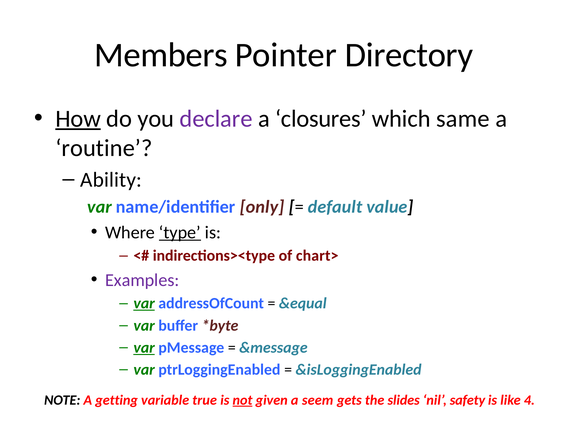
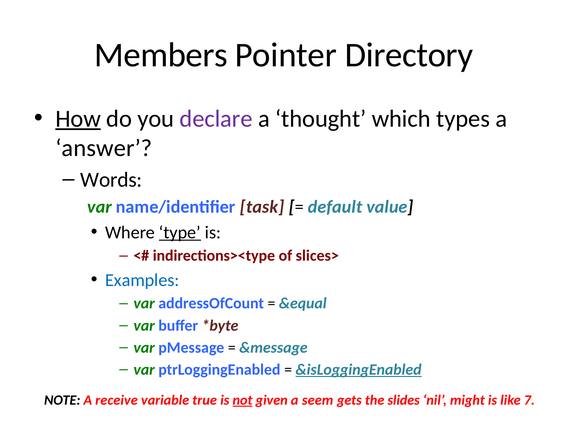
closures: closures -> thought
same: same -> types
routine: routine -> answer
Ability: Ability -> Words
only: only -> task
chart>: chart> -> slices>
Examples colour: purple -> blue
var at (144, 303) underline: present -> none
var at (144, 348) underline: present -> none
&isLoggingEnabled underline: none -> present
getting: getting -> receive
safety: safety -> might
4: 4 -> 7
